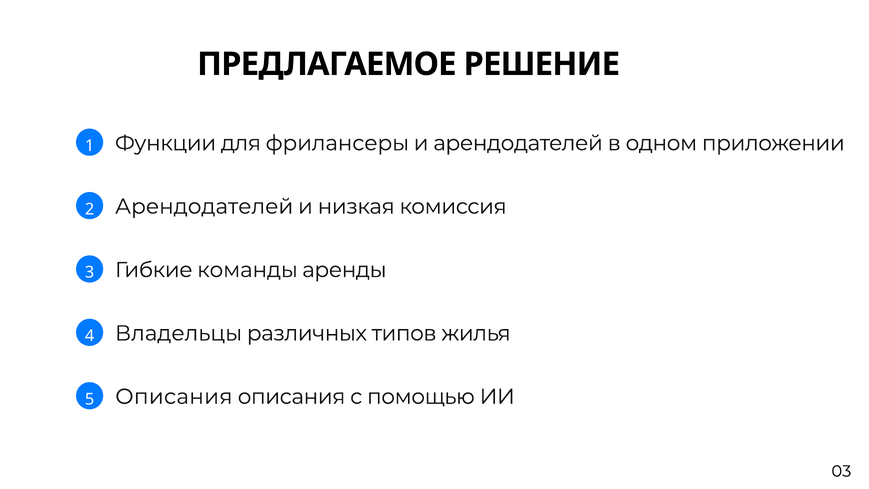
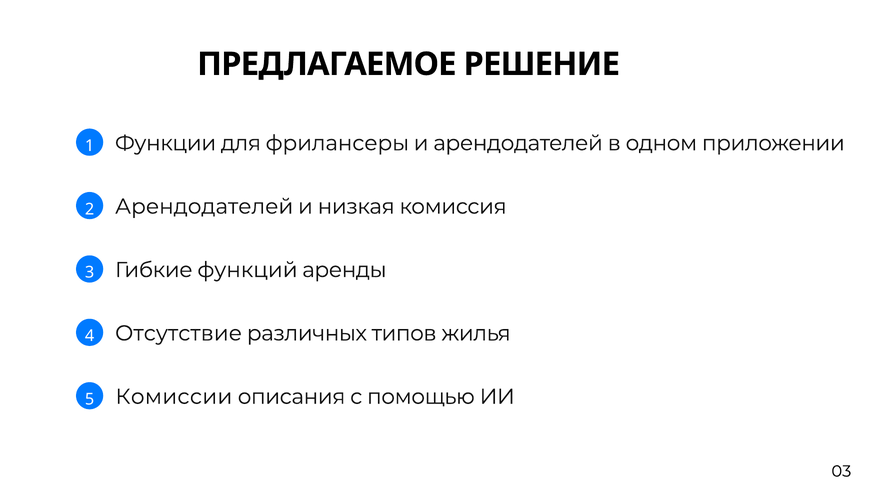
команды: команды -> функций
Владельцы: Владельцы -> Отсутствие
5 Описания: Описания -> Комиссии
